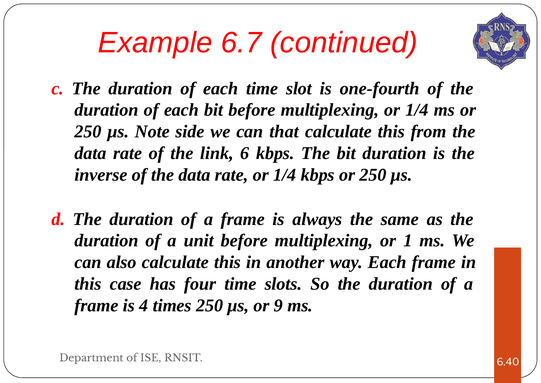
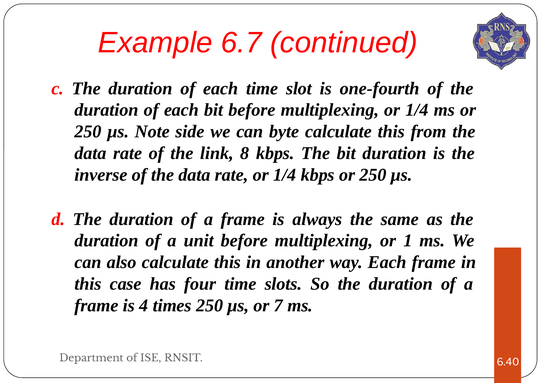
that: that -> byte
6: 6 -> 8
9: 9 -> 7
